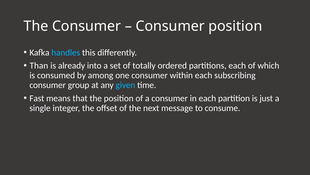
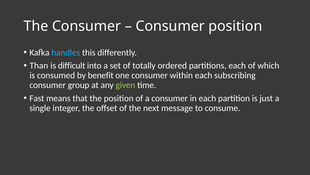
already: already -> difficult
among: among -> benefit
given colour: light blue -> light green
